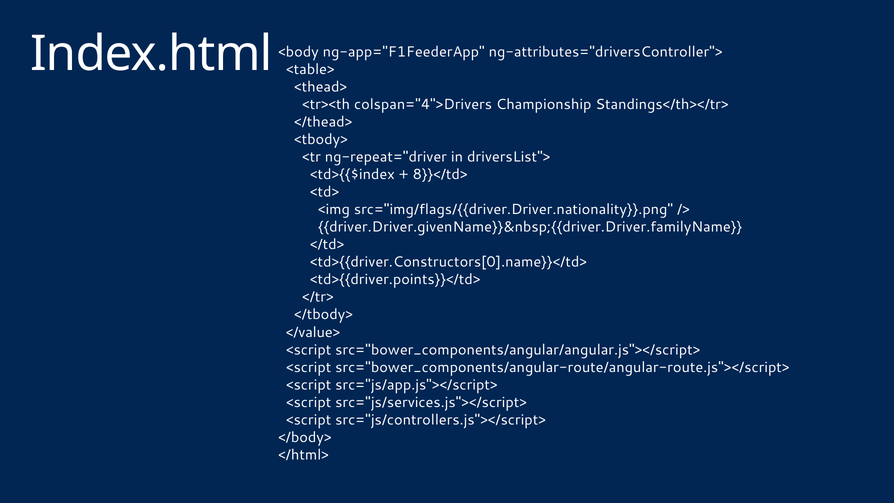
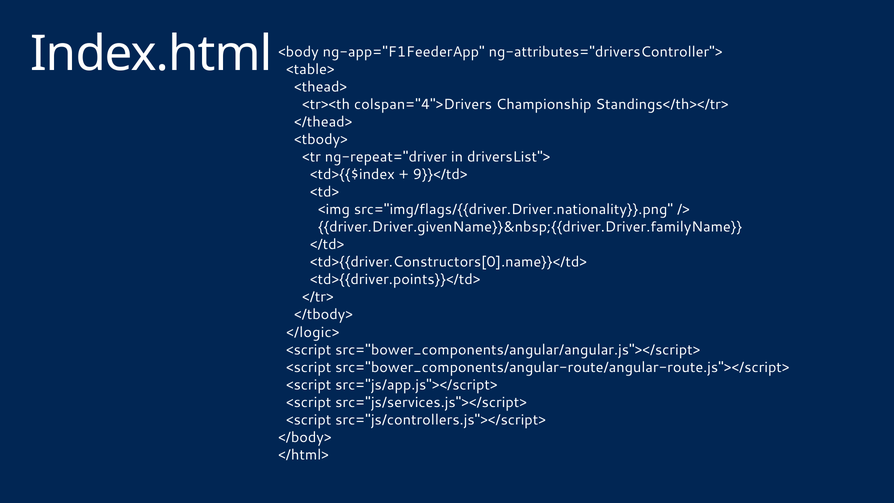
8}}</td>: 8}}</td> -> 9}}</td>
</value>: </value> -> </logic>
